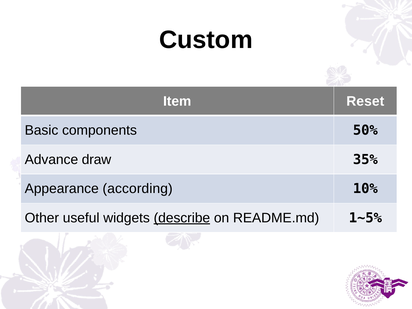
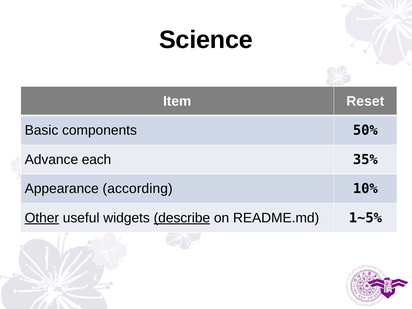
Custom: Custom -> Science
draw: draw -> each
Other underline: none -> present
